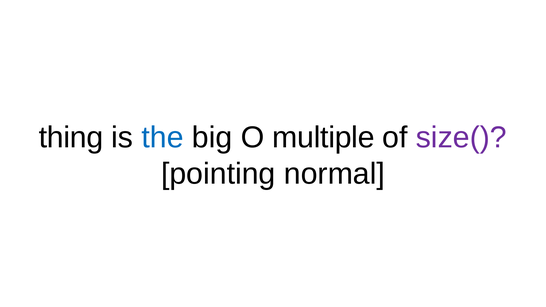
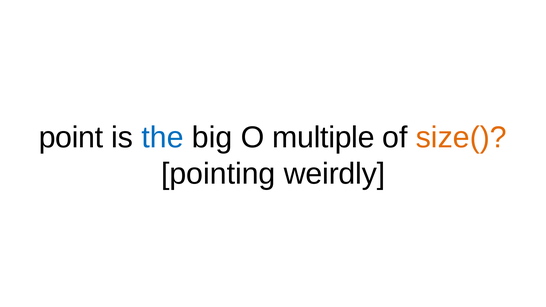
thing: thing -> point
size( colour: purple -> orange
normal: normal -> weirdly
